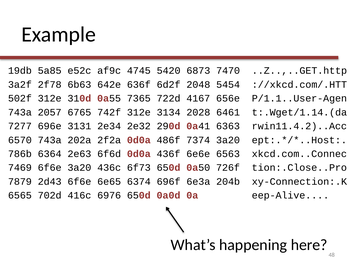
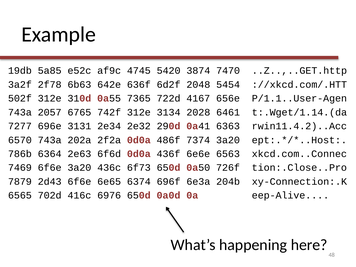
6873: 6873 -> 3874
